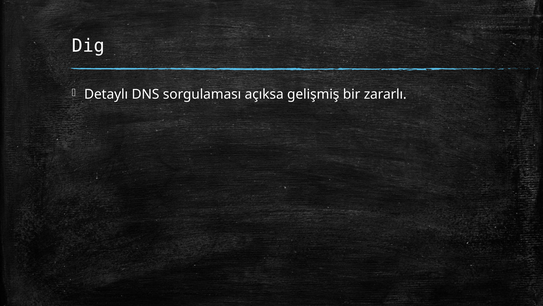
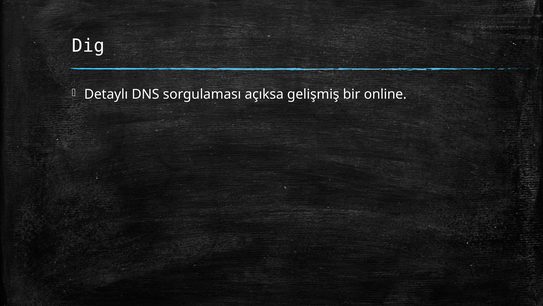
zararlı: zararlı -> online
